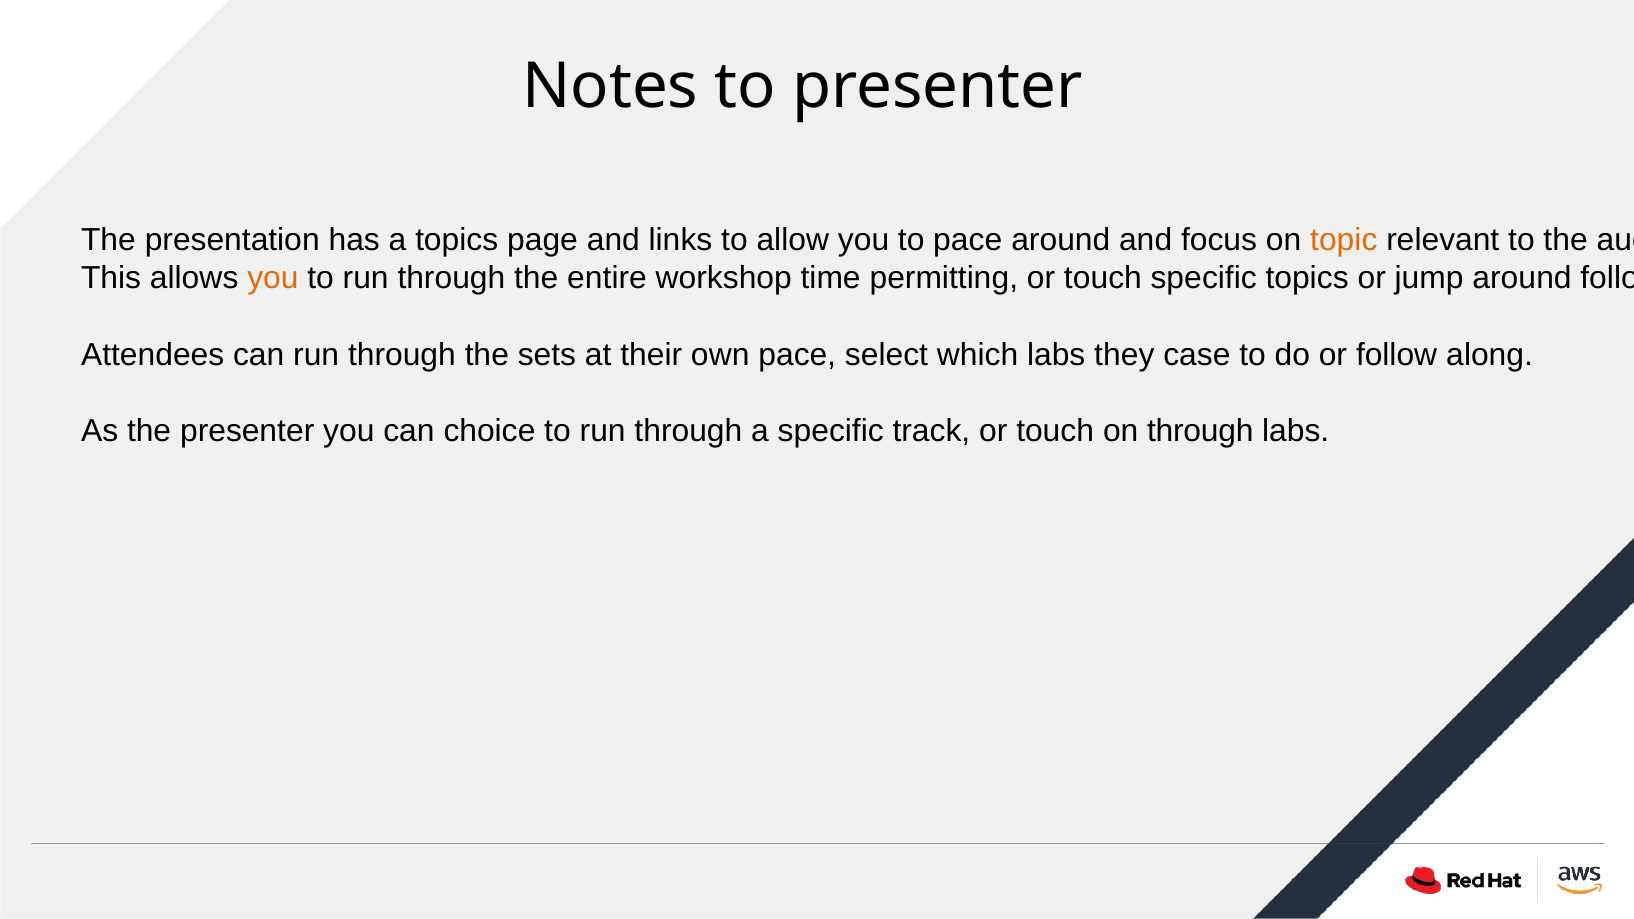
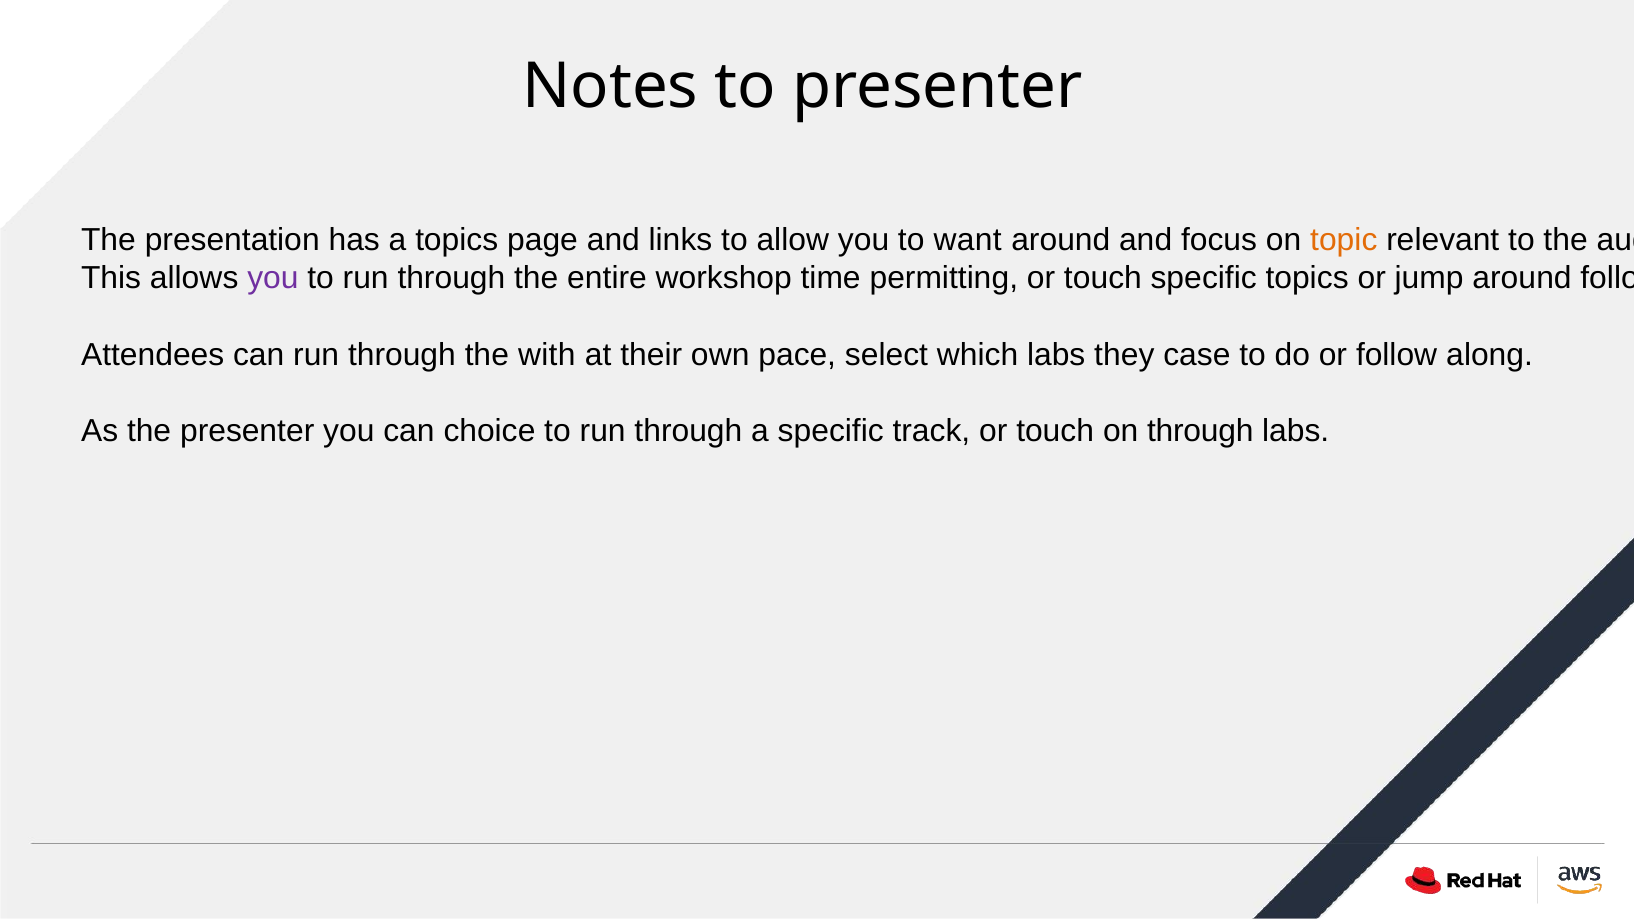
to pace: pace -> want
you at (273, 279) colour: orange -> purple
sets: sets -> with
